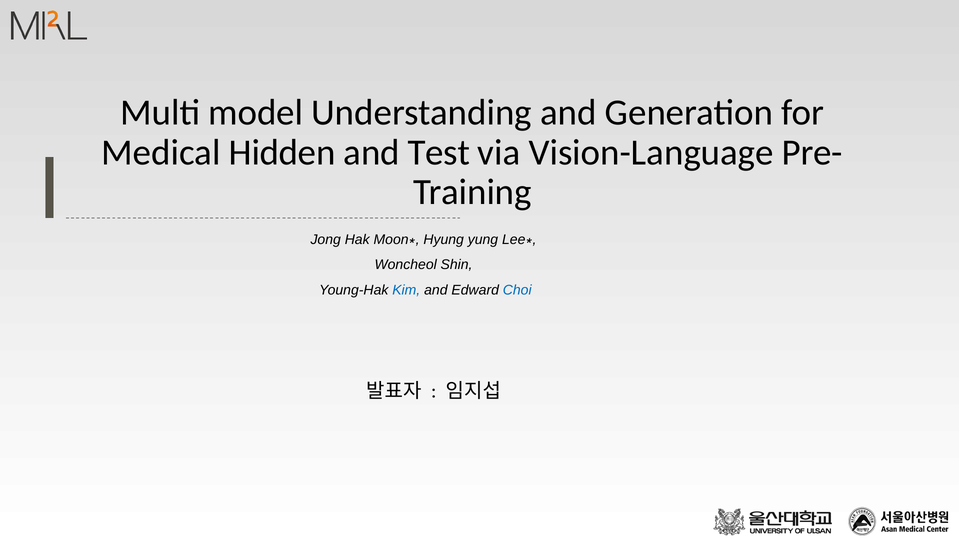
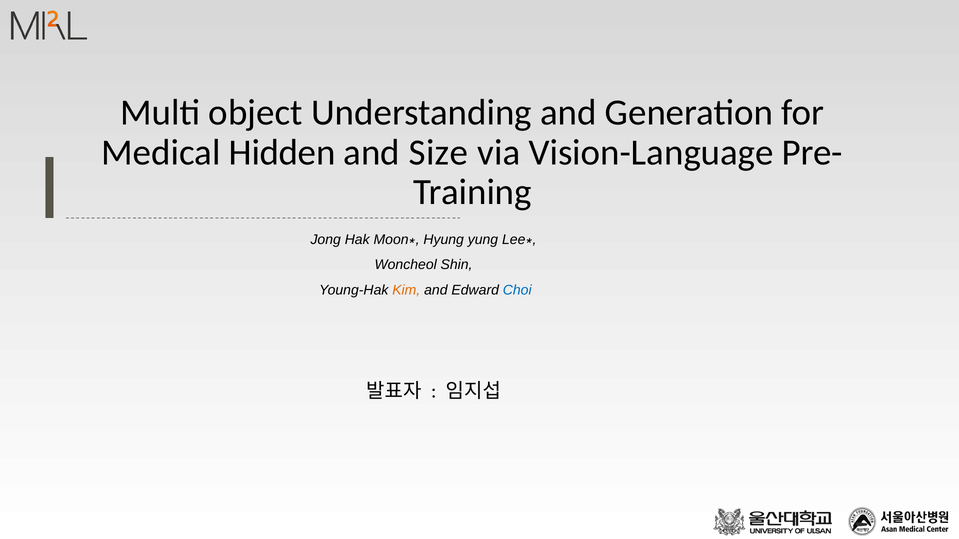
model: model -> object
Test: Test -> Size
Kim colour: blue -> orange
